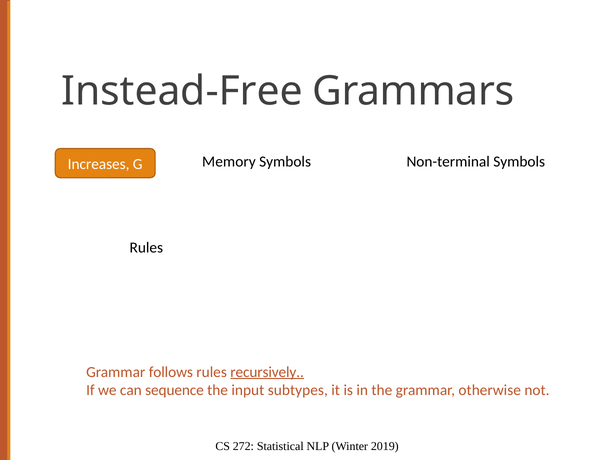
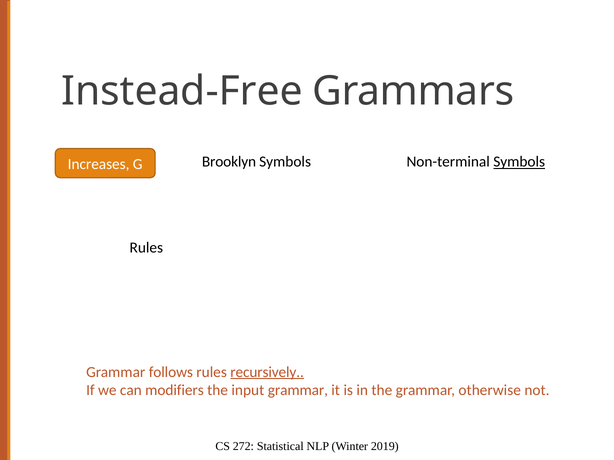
Memory: Memory -> Brooklyn
Symbols at (519, 162) underline: none -> present
sequence: sequence -> modifiers
input subtypes: subtypes -> grammar
